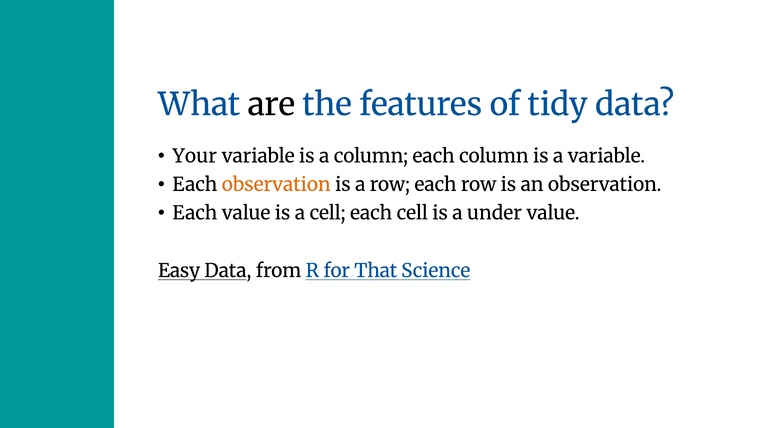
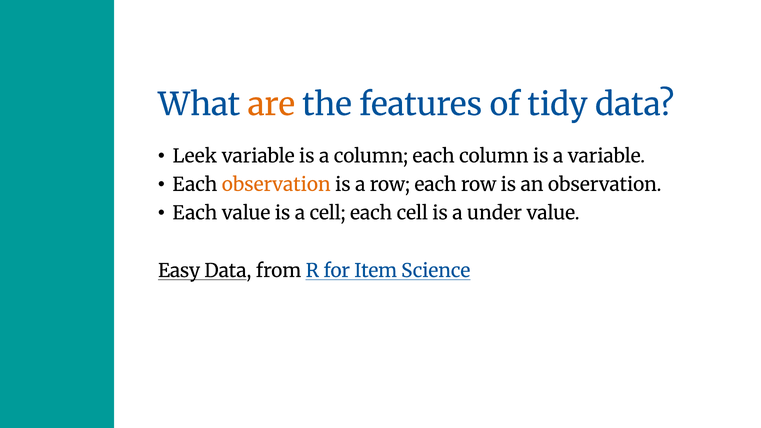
are colour: black -> orange
Your: Your -> Leek
That: That -> Item
